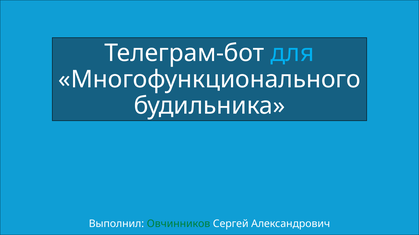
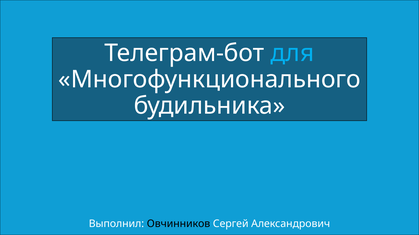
Овчинников colour: green -> black
